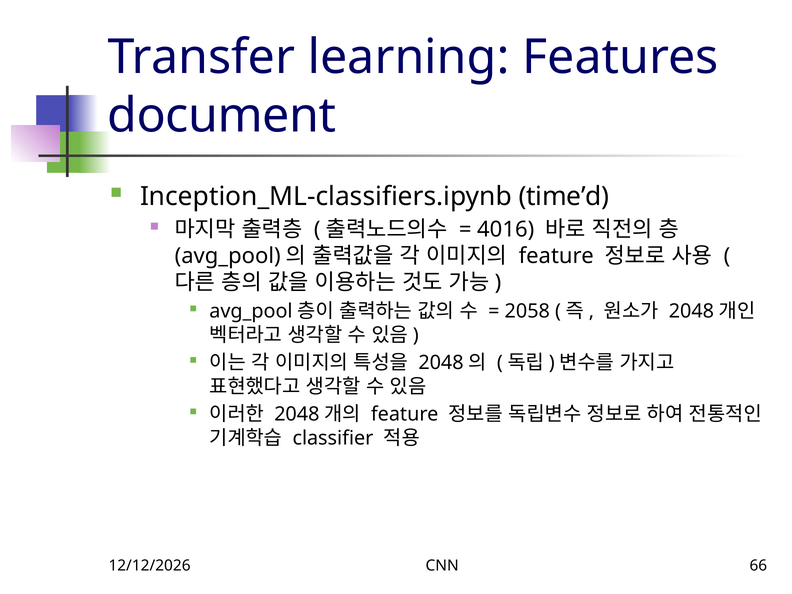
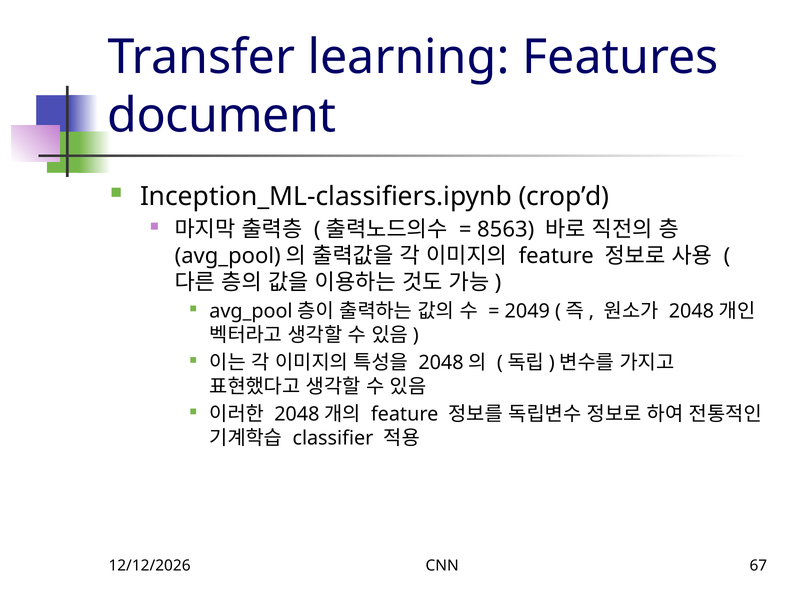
time’d: time’d -> crop’d
4016: 4016 -> 8563
2058: 2058 -> 2049
66: 66 -> 67
